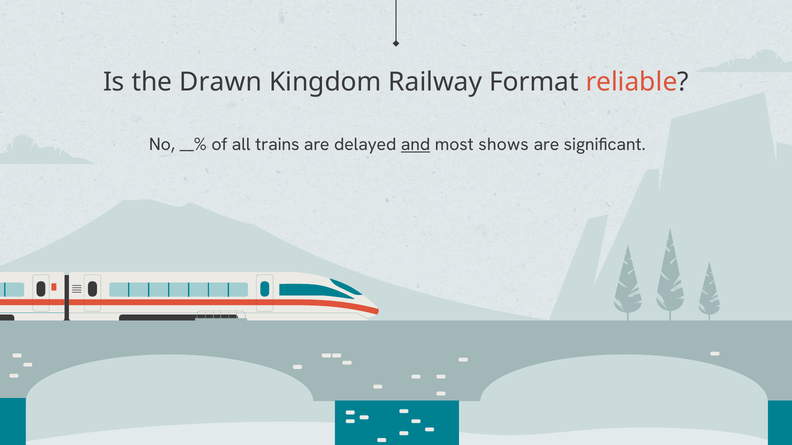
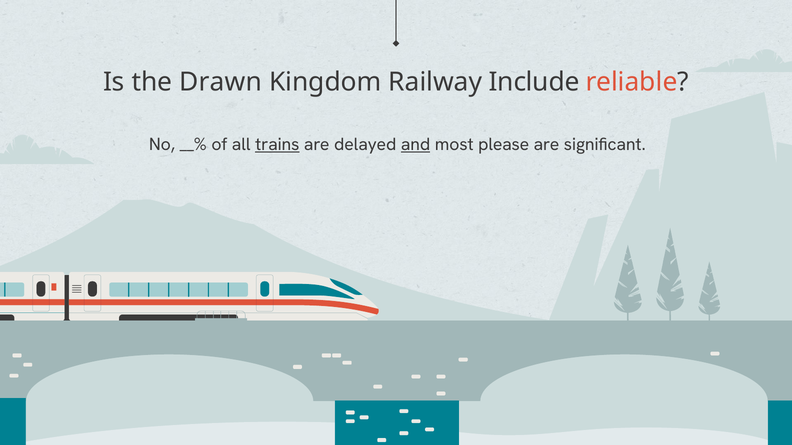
Format: Format -> Include
trains underline: none -> present
shows: shows -> please
